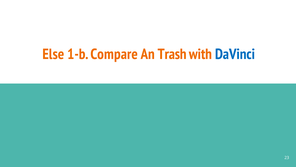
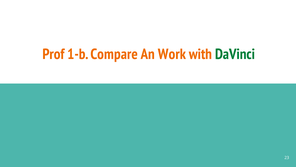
Else: Else -> Prof
Trash: Trash -> Work
DaVinci colour: blue -> green
